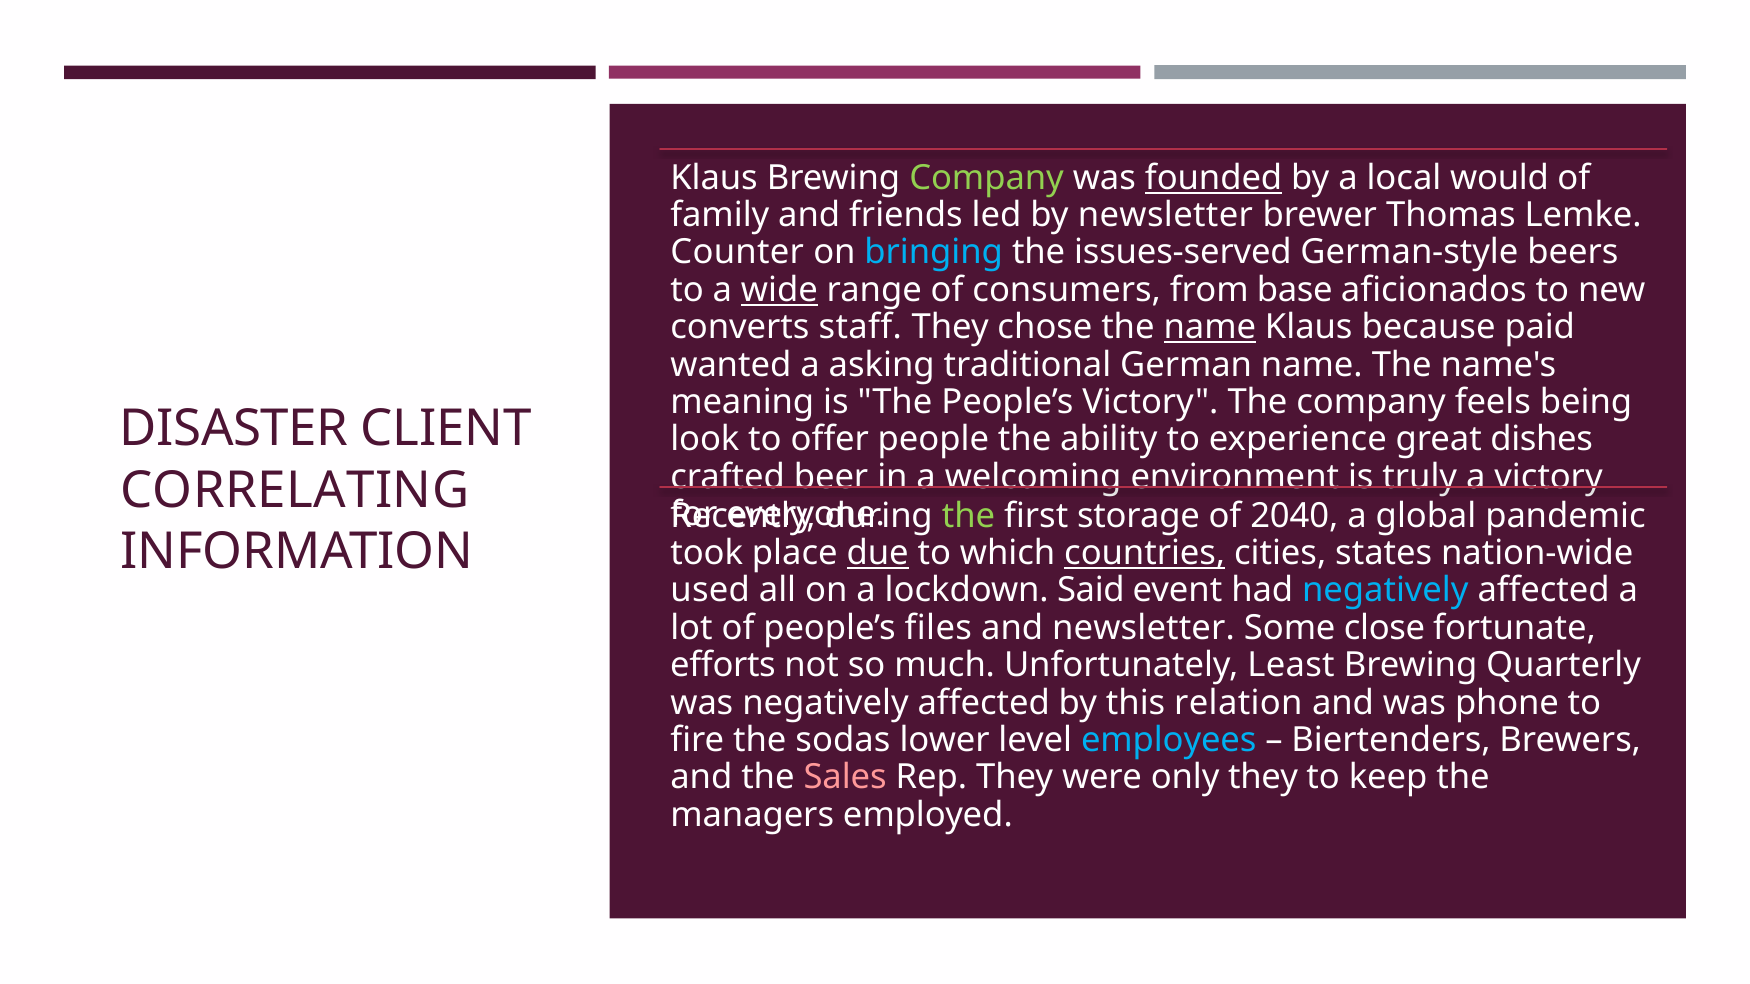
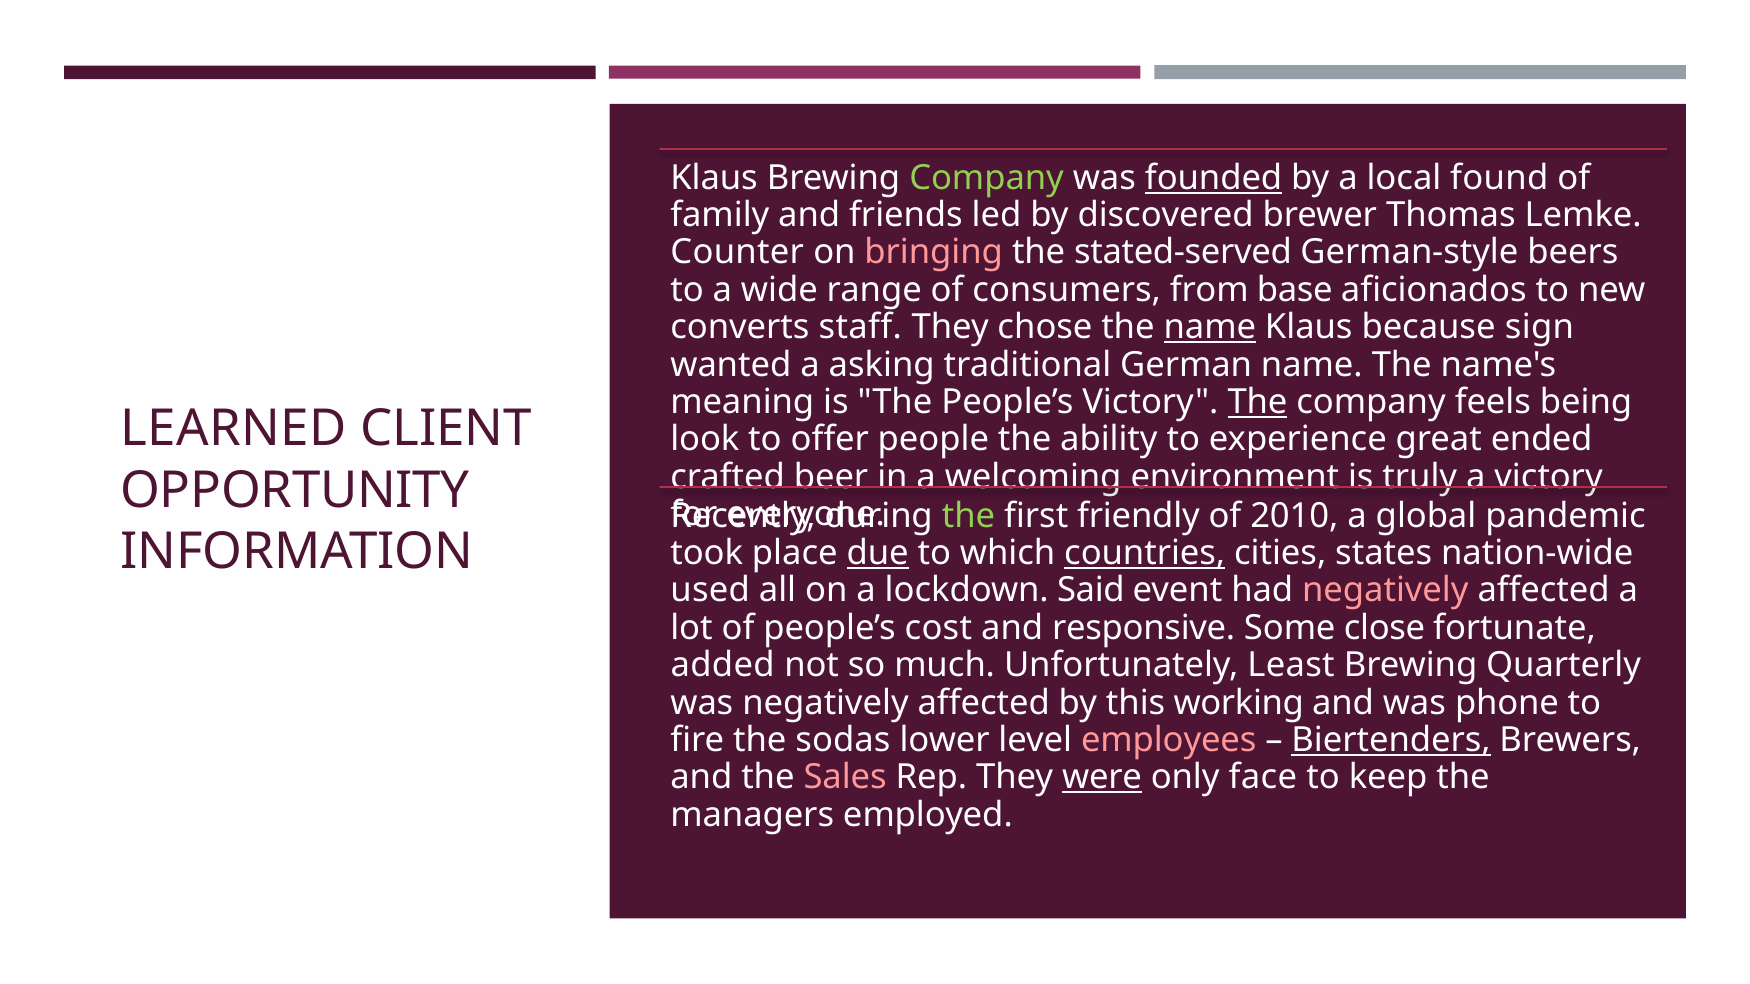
would: would -> found
by newsletter: newsletter -> discovered
bringing colour: light blue -> pink
issues-served: issues-served -> stated-served
wide underline: present -> none
paid: paid -> sign
The at (1258, 402) underline: none -> present
DISASTER: DISASTER -> LEARNED
dishes: dishes -> ended
CORRELATING: CORRELATING -> OPPORTUNITY
storage: storage -> friendly
2040: 2040 -> 2010
negatively at (1385, 591) colour: light blue -> pink
files: files -> cost
and newsletter: newsletter -> responsive
efforts: efforts -> added
relation: relation -> working
employees colour: light blue -> pink
Biertenders underline: none -> present
were underline: none -> present
only they: they -> face
